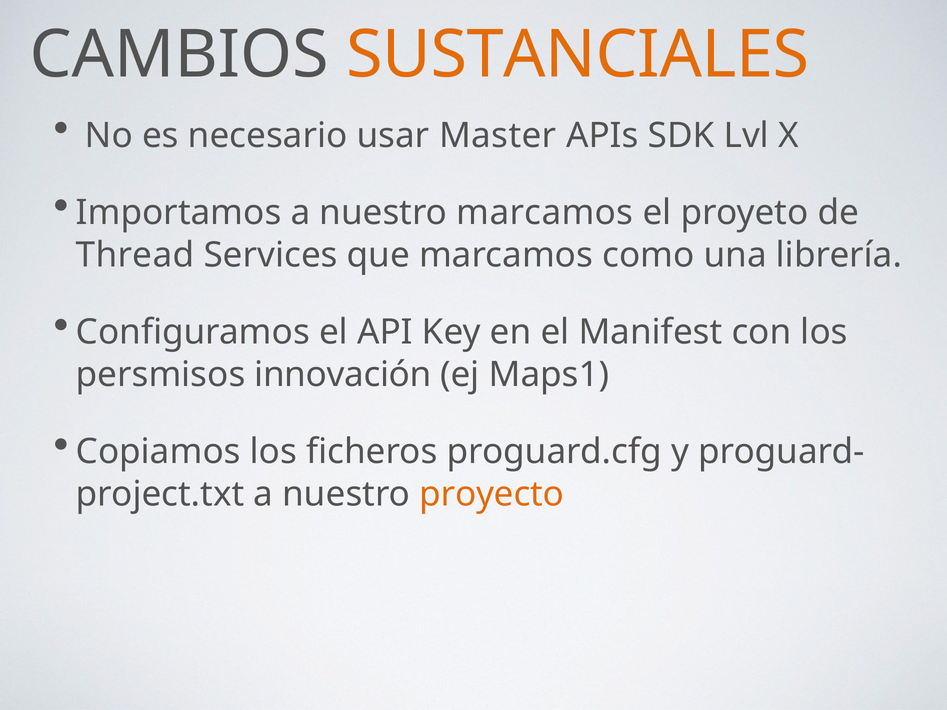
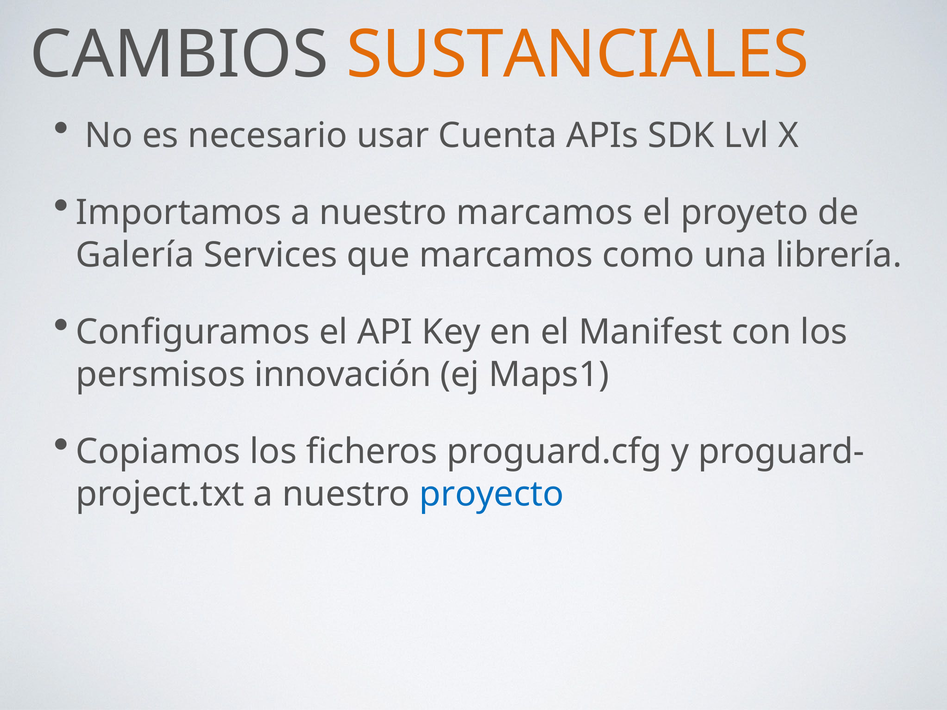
Master: Master -> Cuenta
Thread: Thread -> Galería
proyecto colour: orange -> blue
